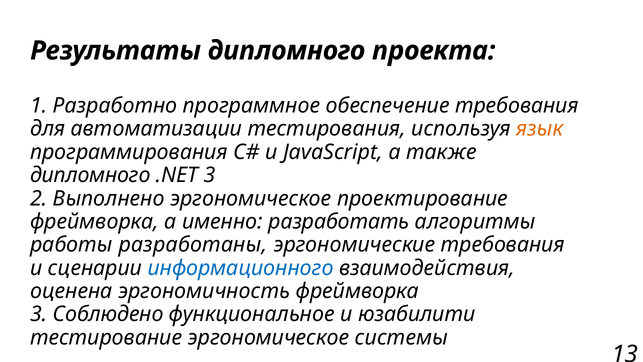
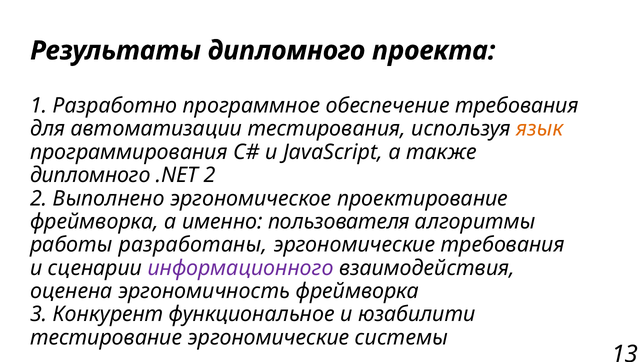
.NET 3: 3 -> 2
разработать: разработать -> пользователя
информационного colour: blue -> purple
Соблюдено: Соблюдено -> Конкурент
тестирование эргономическое: эргономическое -> эргономические
